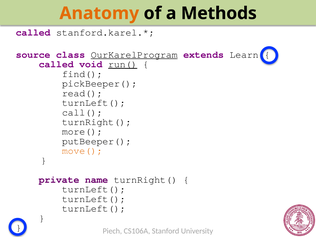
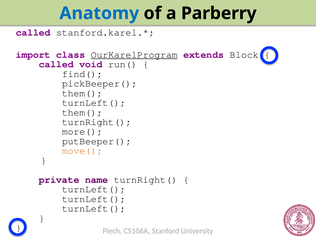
Anatomy colour: orange -> blue
Methods: Methods -> Parberry
source: source -> import
Learn: Learn -> Block
run( underline: present -> none
read( at (82, 93): read( -> them(
call( at (82, 112): call( -> them(
